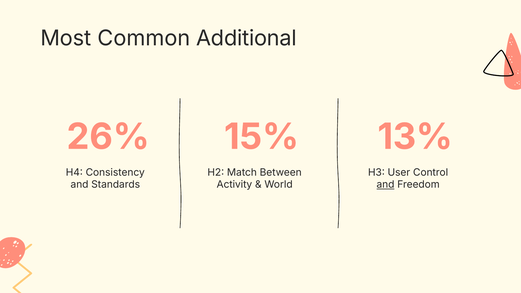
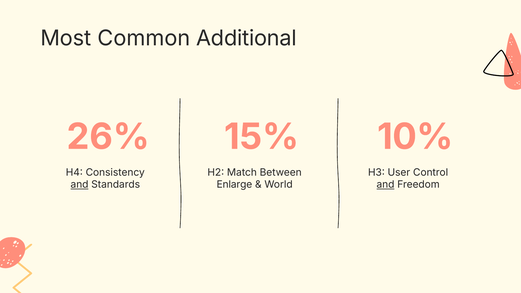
13%: 13% -> 10%
and at (79, 185) underline: none -> present
Activity: Activity -> Enlarge
